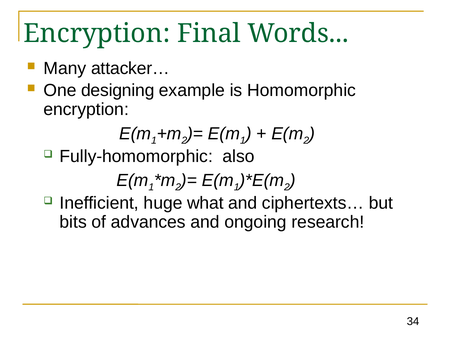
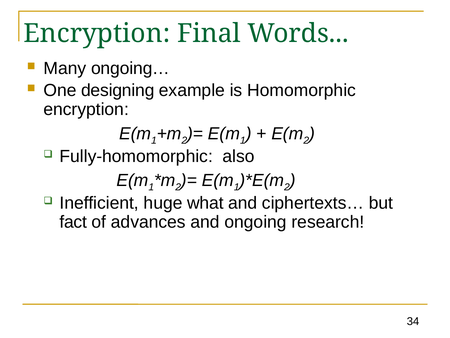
attacker…: attacker… -> ongoing…
bits: bits -> fact
